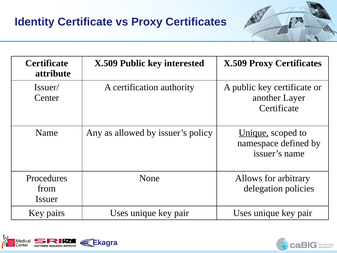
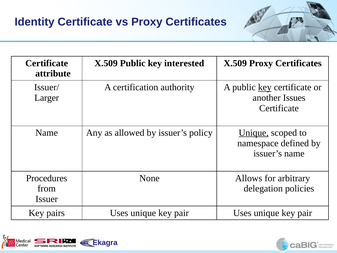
key at (265, 87) underline: none -> present
Center: Center -> Larger
Layer: Layer -> Issues
